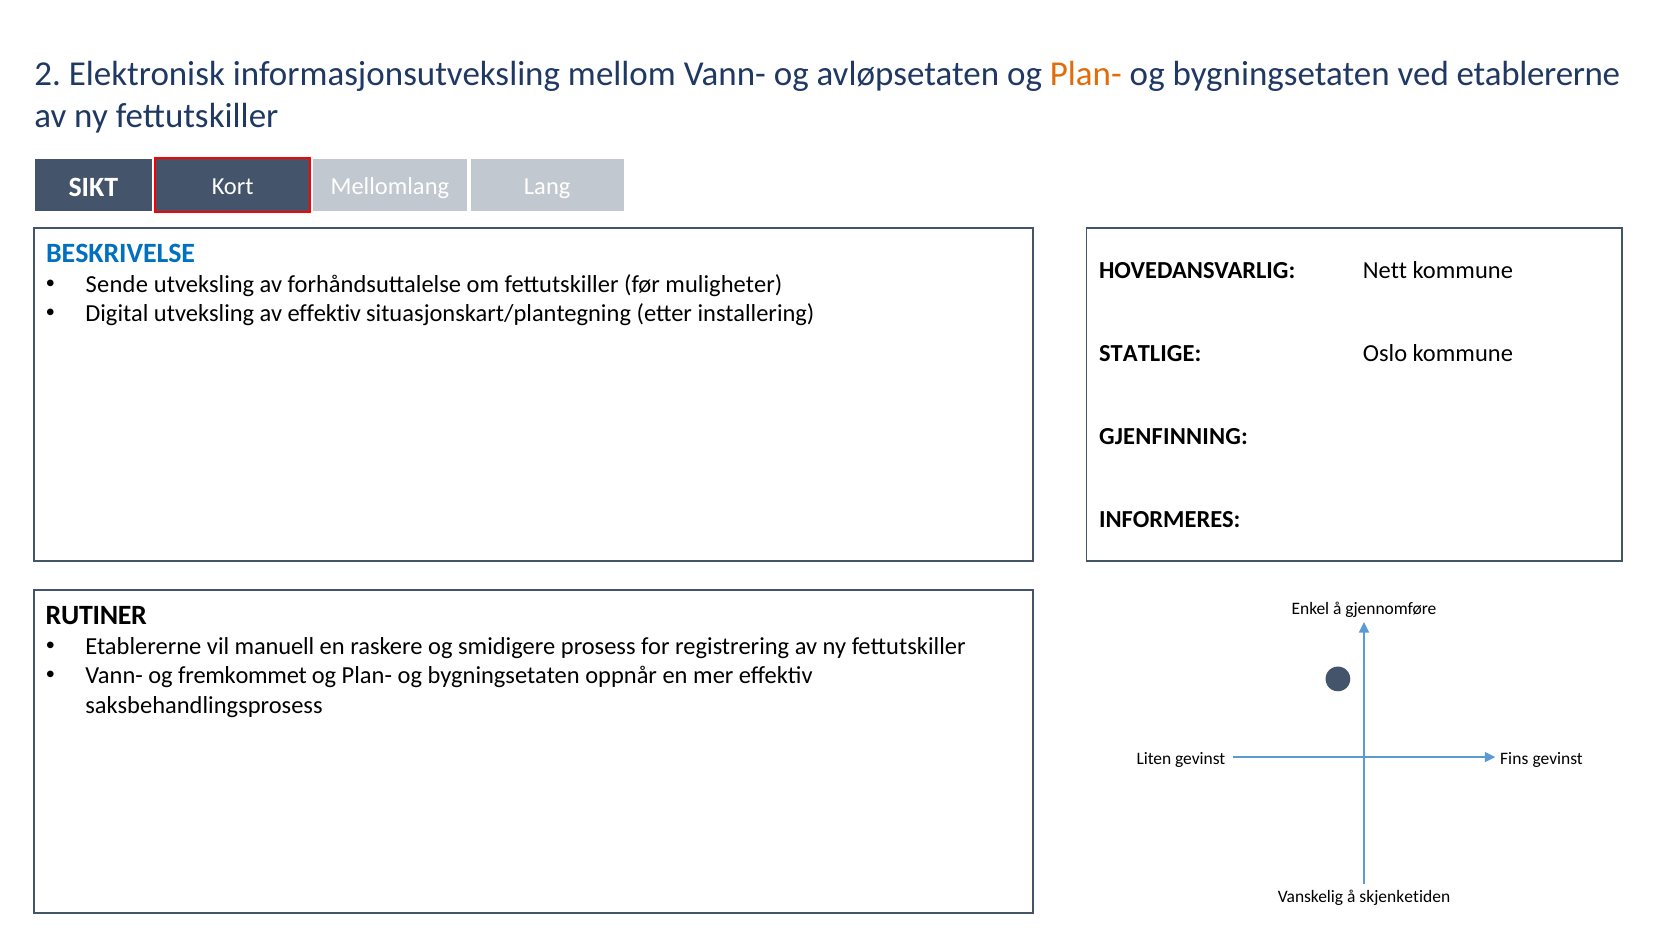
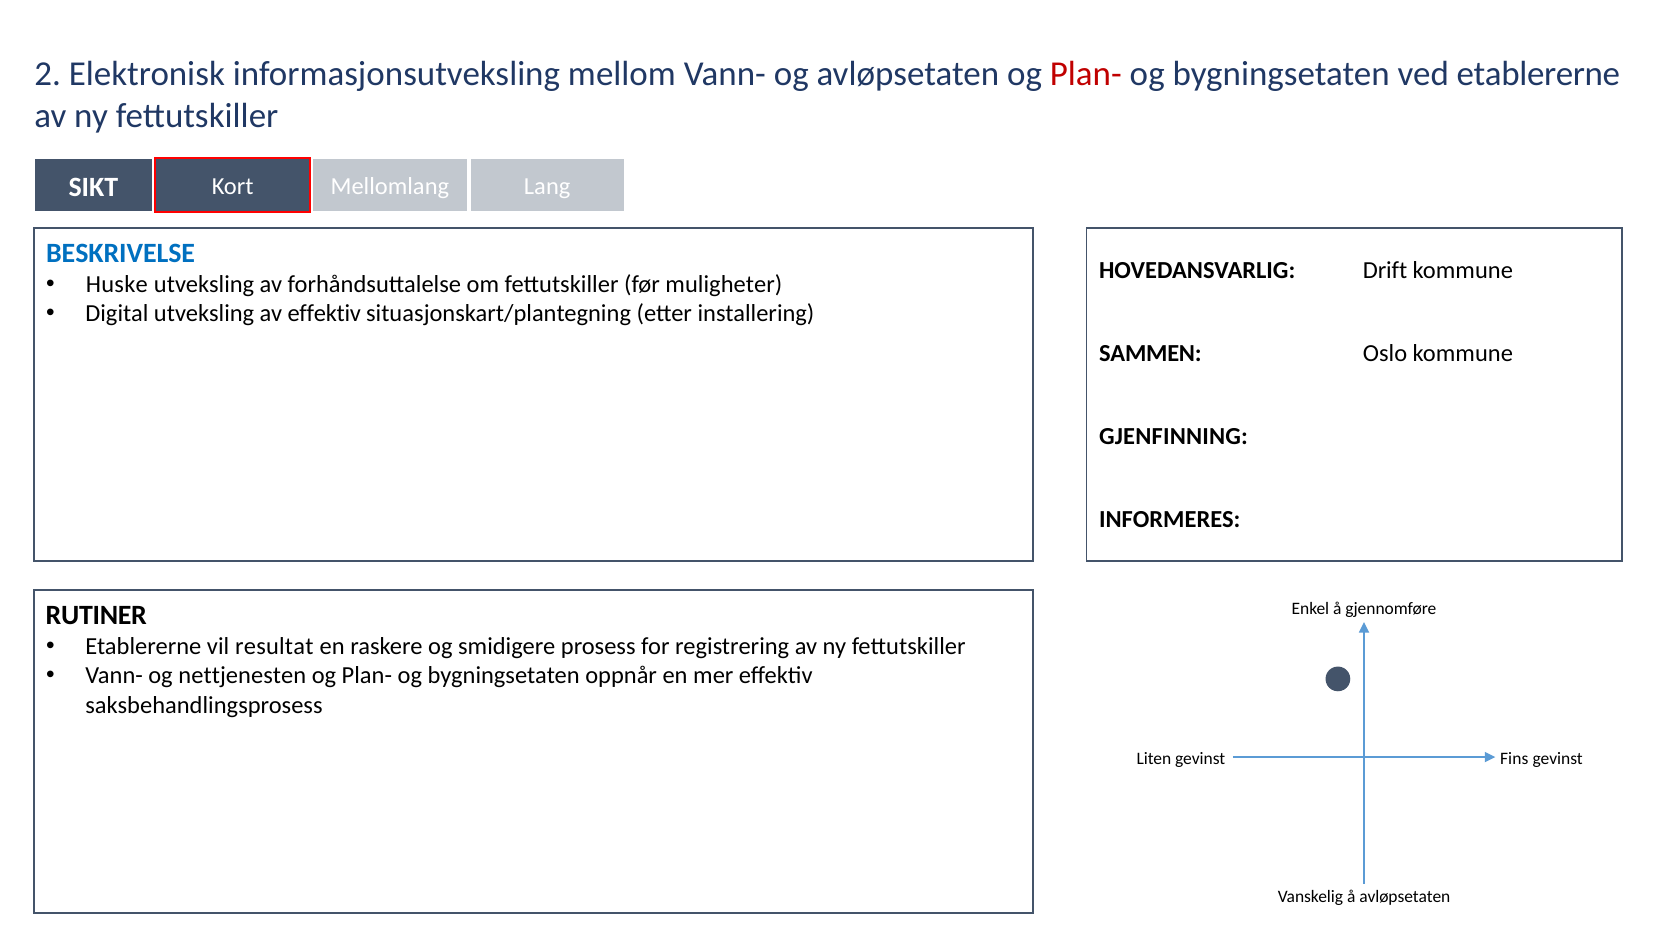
Plan- at (1086, 74) colour: orange -> red
Nett: Nett -> Drift
Sende: Sende -> Huske
STATLIGE: STATLIGE -> SAMMEN
manuell: manuell -> resultat
fremkommet: fremkommet -> nettjenesten
å skjenketiden: skjenketiden -> avløpsetaten
